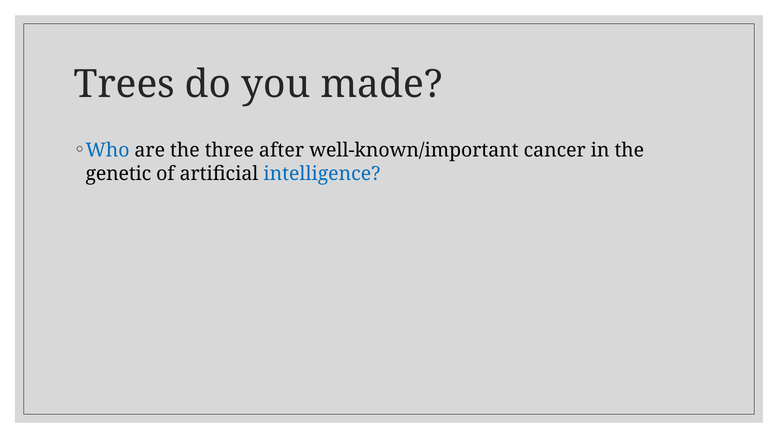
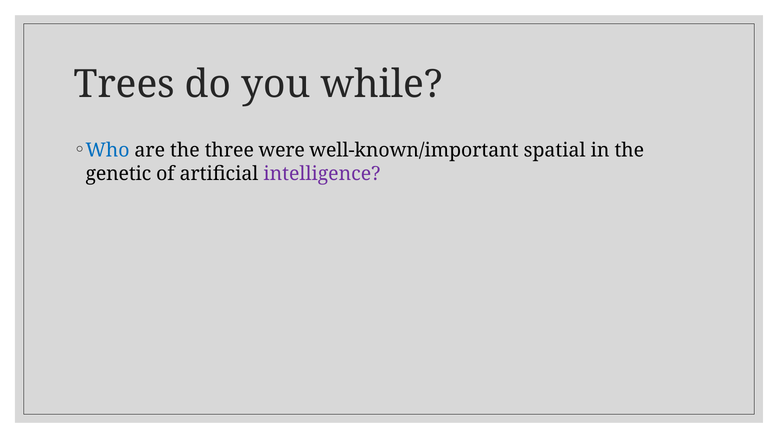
made: made -> while
after: after -> were
cancer: cancer -> spatial
intelligence colour: blue -> purple
